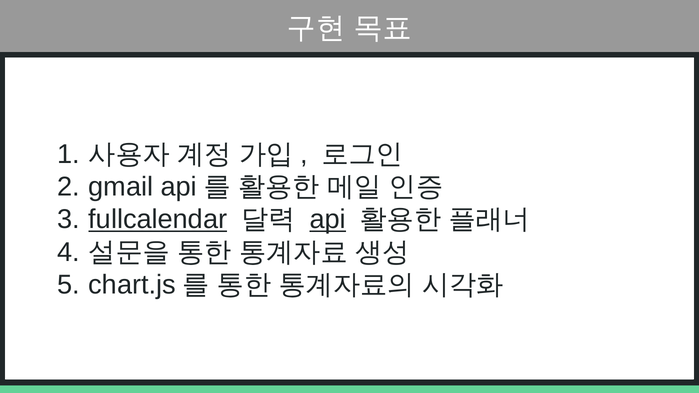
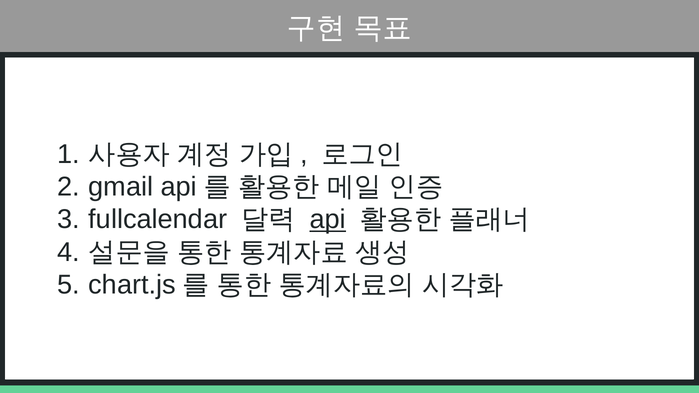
fullcalendar underline: present -> none
